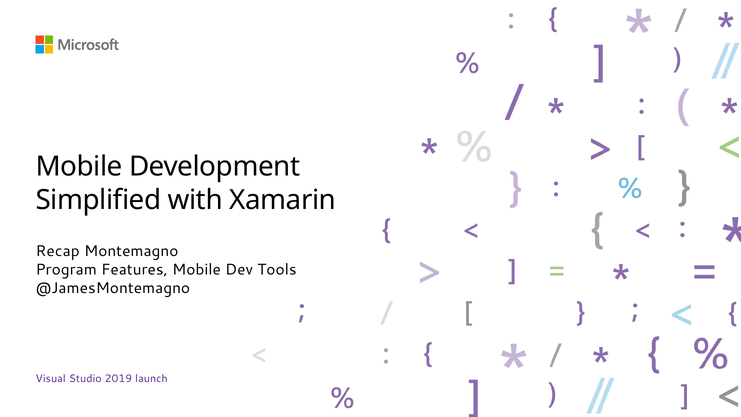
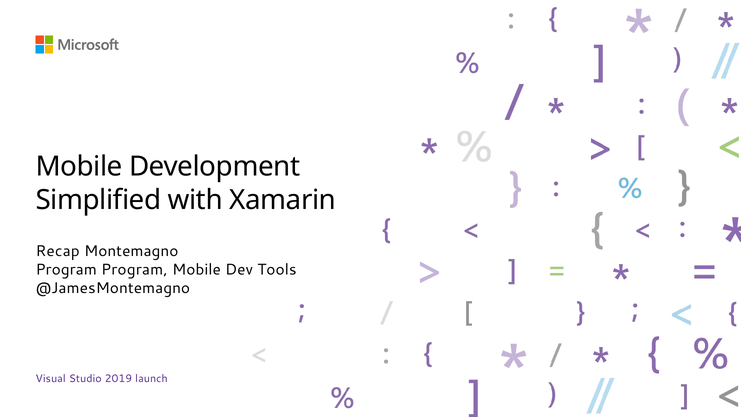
Program Features: Features -> Program
